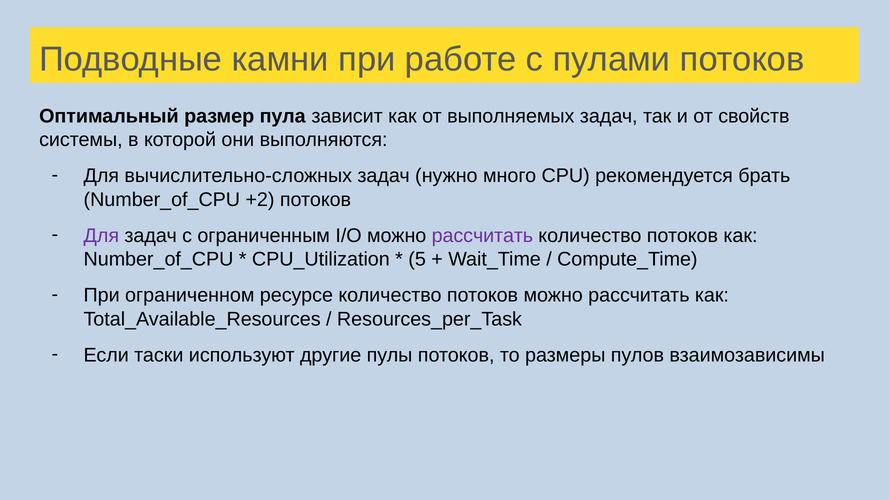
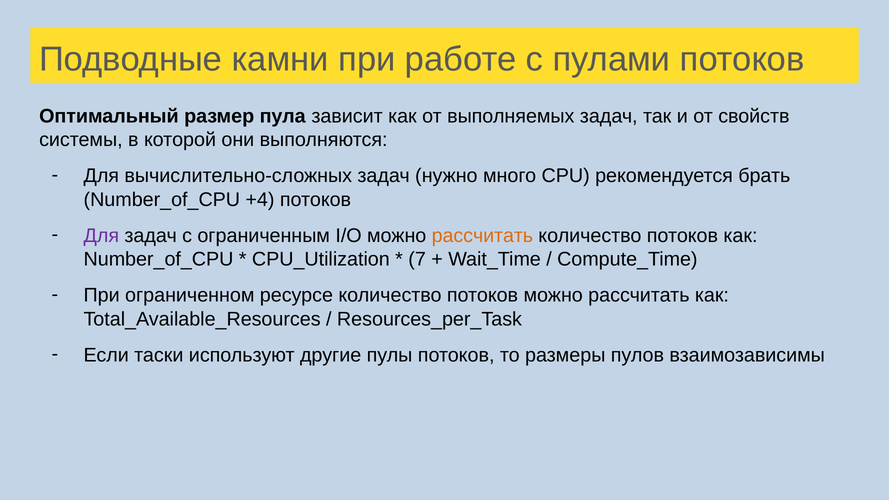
+2: +2 -> +4
рассчитать at (482, 236) colour: purple -> orange
5: 5 -> 7
